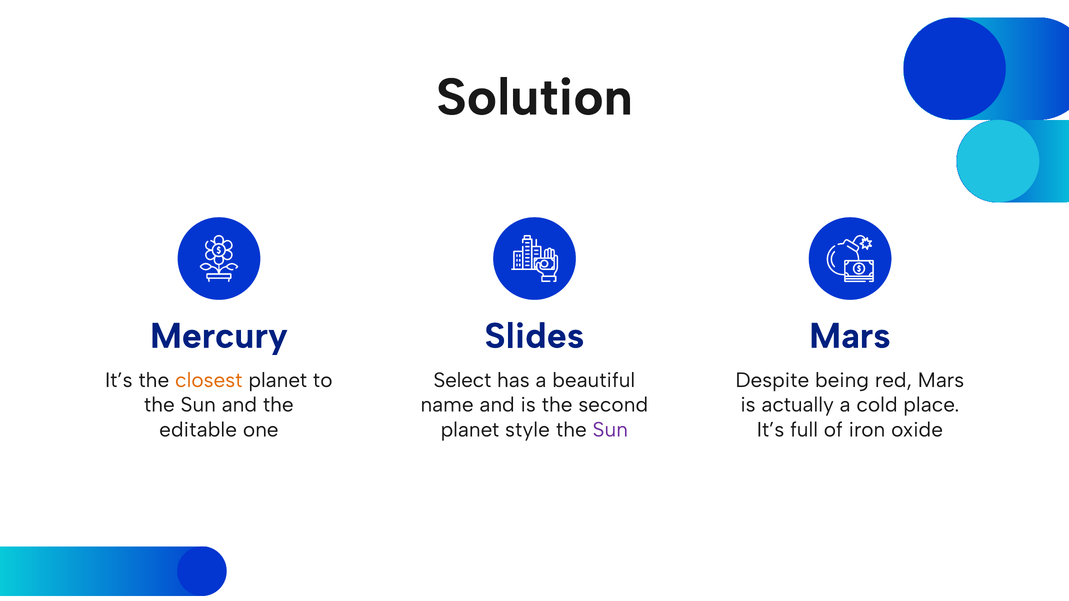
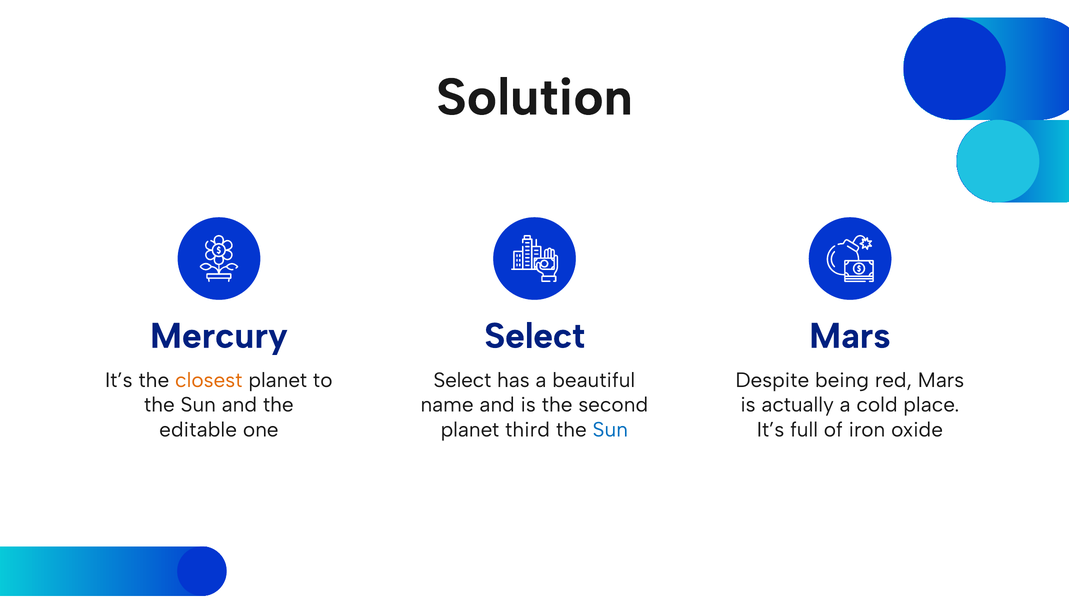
Mercury Slides: Slides -> Select
style: style -> third
Sun at (610, 430) colour: purple -> blue
